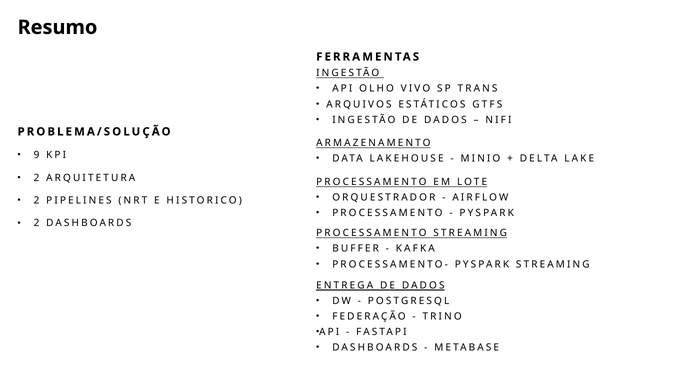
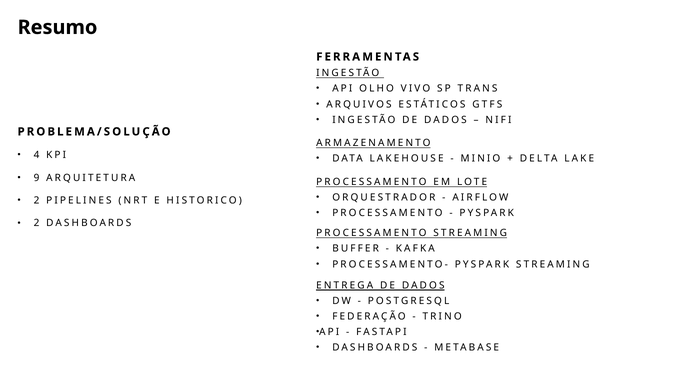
9: 9 -> 4
2 at (37, 178): 2 -> 9
